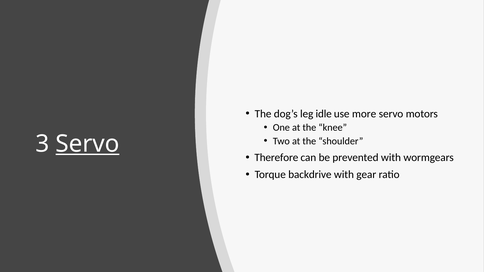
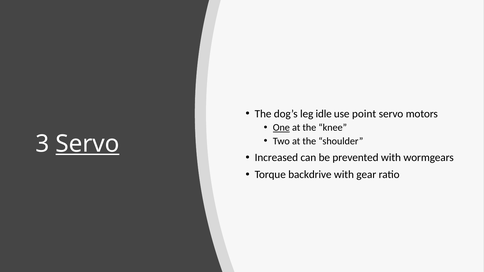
more: more -> point
One underline: none -> present
Therefore: Therefore -> Increased
